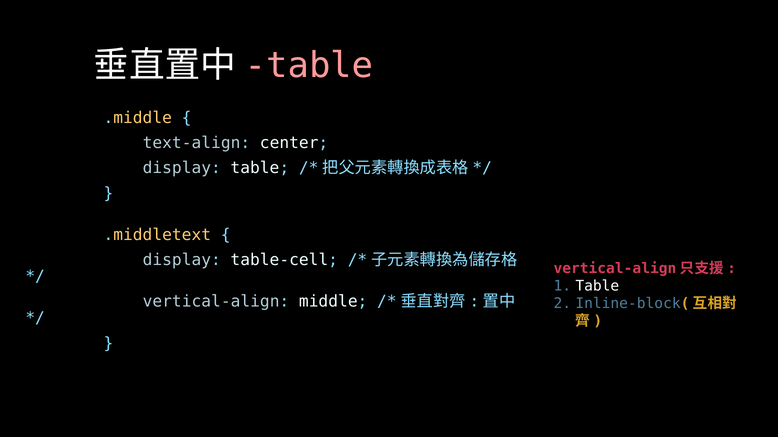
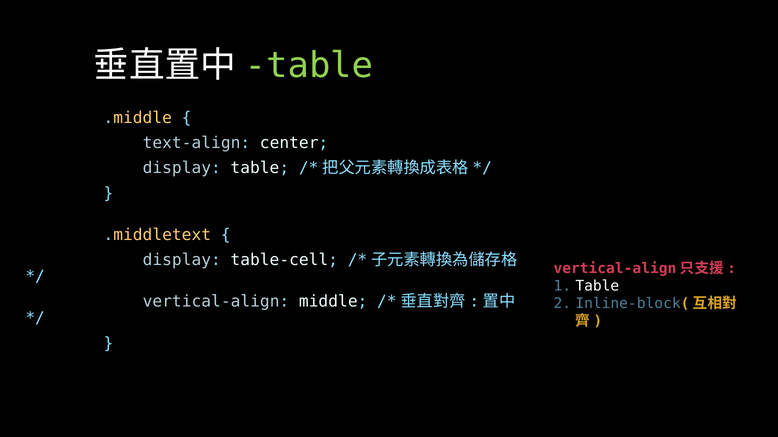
table at (309, 65) colour: pink -> light green
